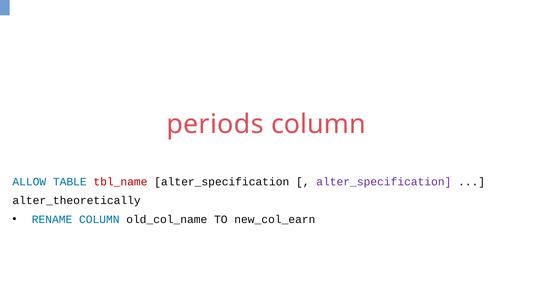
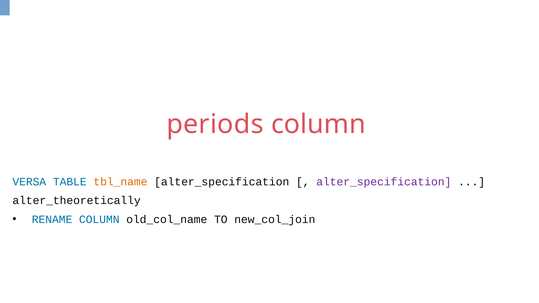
ALLOW: ALLOW -> VERSA
tbl_name colour: red -> orange
new_col_earn: new_col_earn -> new_col_join
